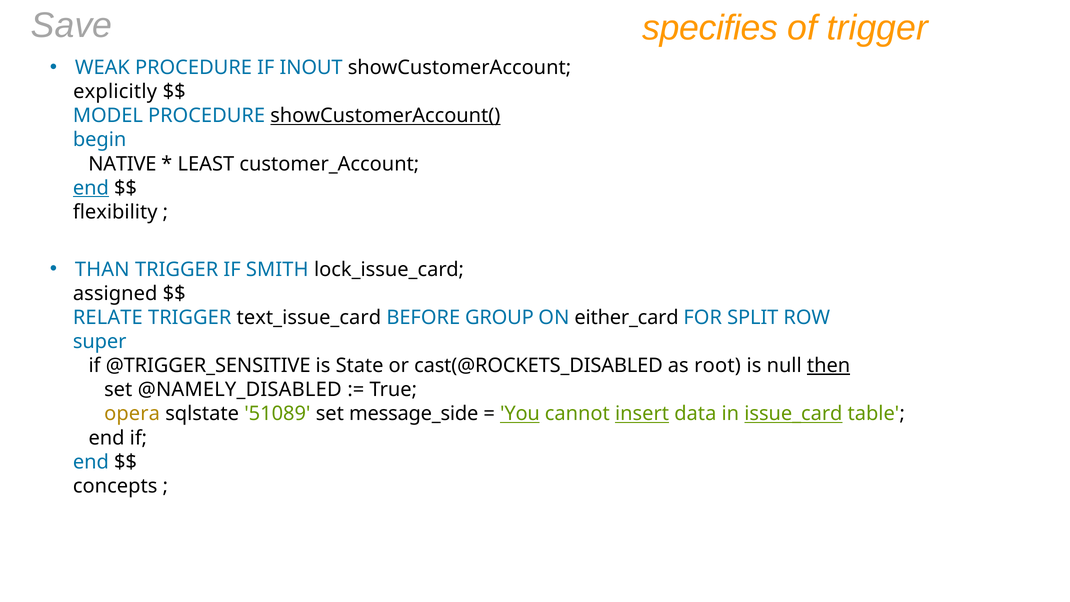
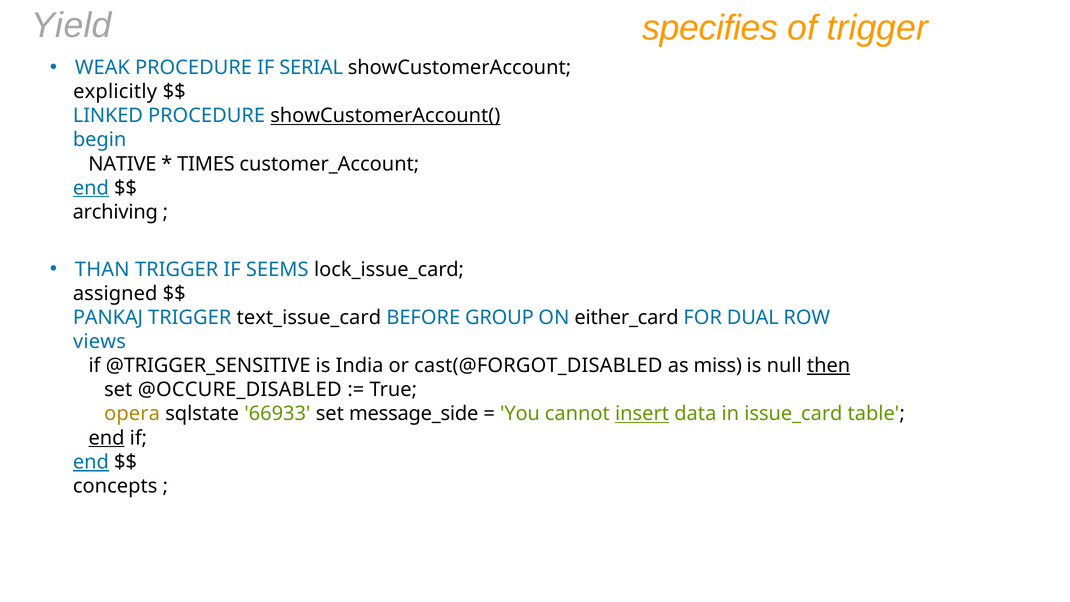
Save: Save -> Yield
INOUT: INOUT -> SERIAL
MODEL: MODEL -> LINKED
LEAST: LEAST -> TIMES
flexibility: flexibility -> archiving
SMITH: SMITH -> SEEMS
RELATE: RELATE -> PANKAJ
SPLIT: SPLIT -> DUAL
super: super -> views
State: State -> India
cast(@ROCKETS_DISABLED: cast(@ROCKETS_DISABLED -> cast(@FORGOT_DISABLED
root: root -> miss
@NAMELY_DISABLED: @NAMELY_DISABLED -> @OCCURE_DISABLED
51089: 51089 -> 66933
You underline: present -> none
issue_card underline: present -> none
end at (107, 438) underline: none -> present
end at (91, 462) underline: none -> present
